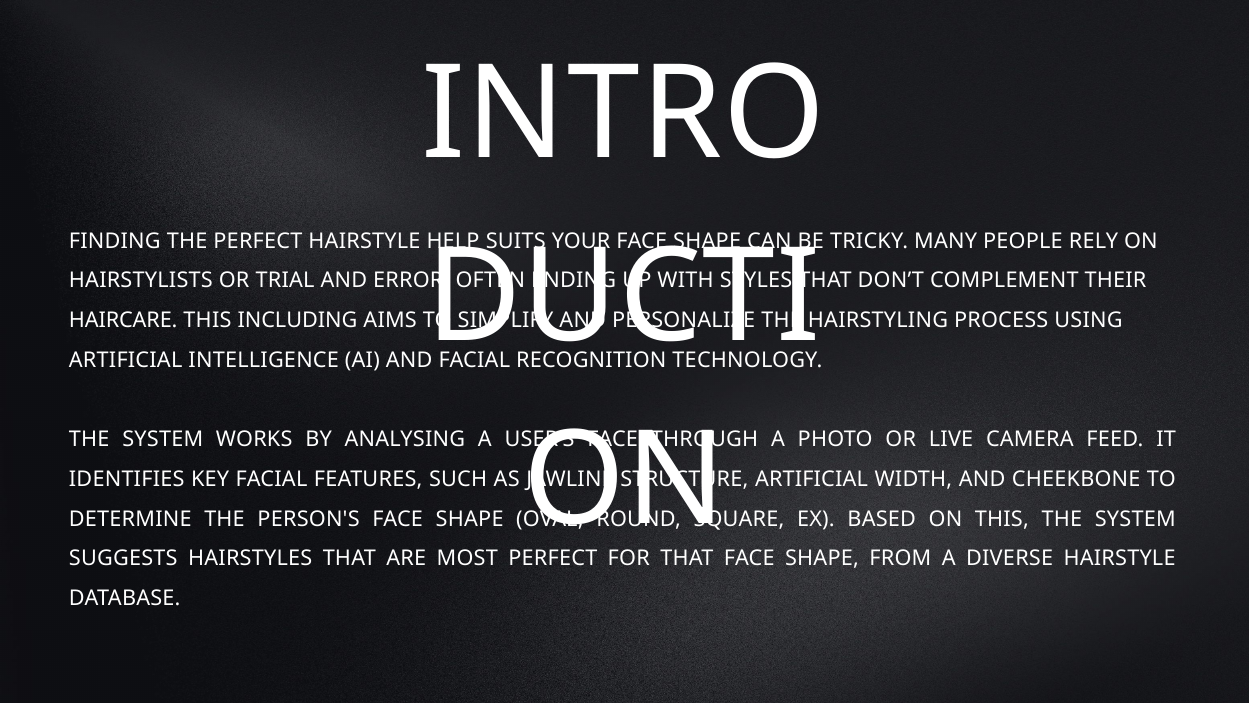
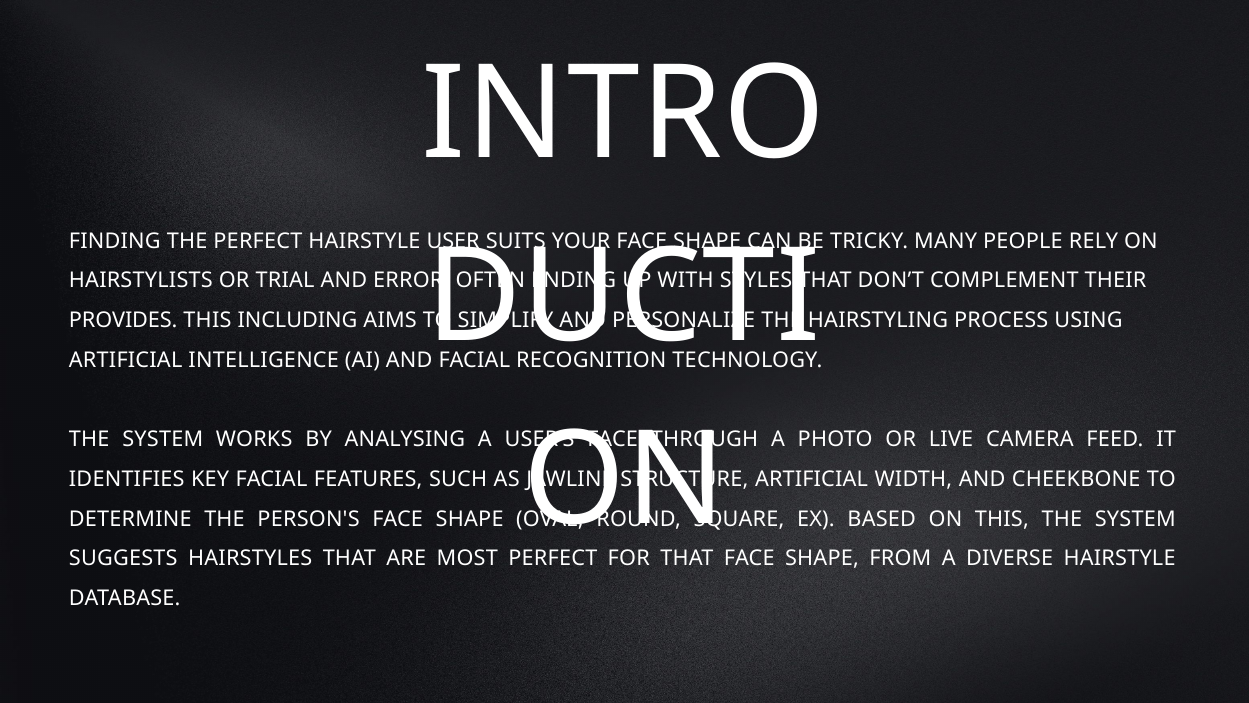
HELP: HELP -> USER
HAIRCARE: HAIRCARE -> PROVIDES
